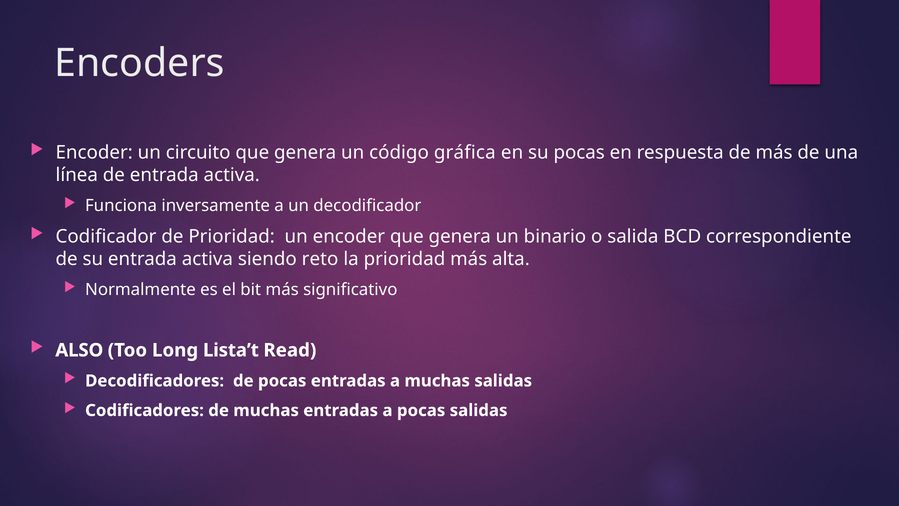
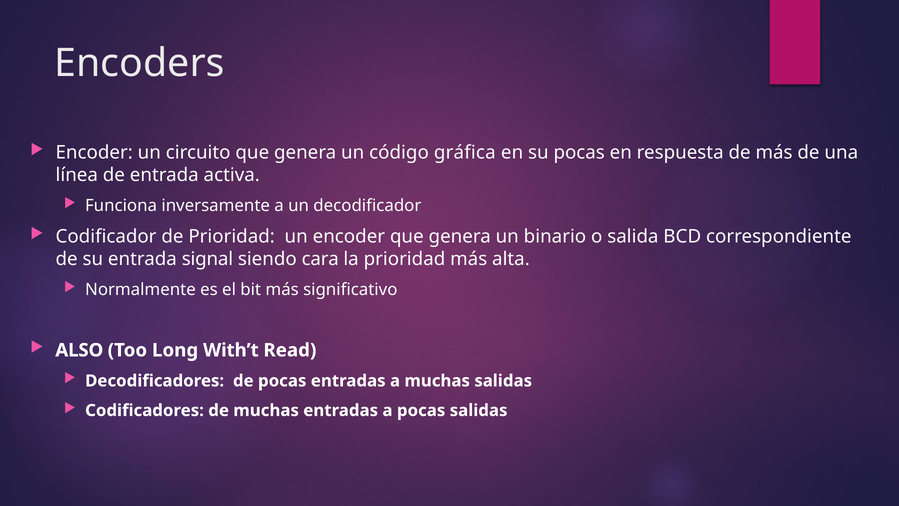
su entrada activa: activa -> signal
reto: reto -> cara
Lista’t: Lista’t -> With’t
